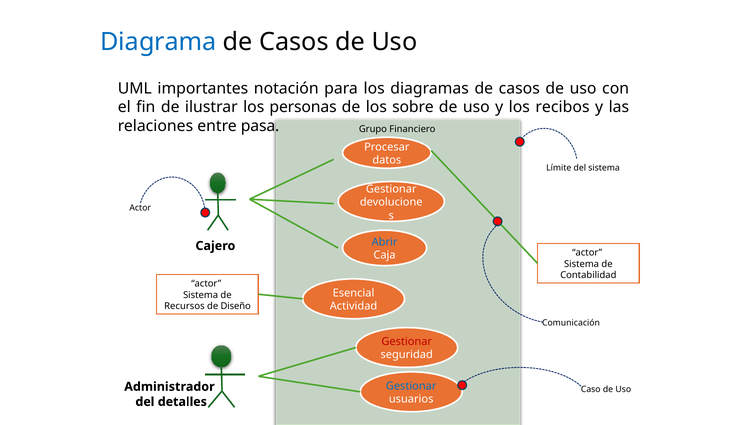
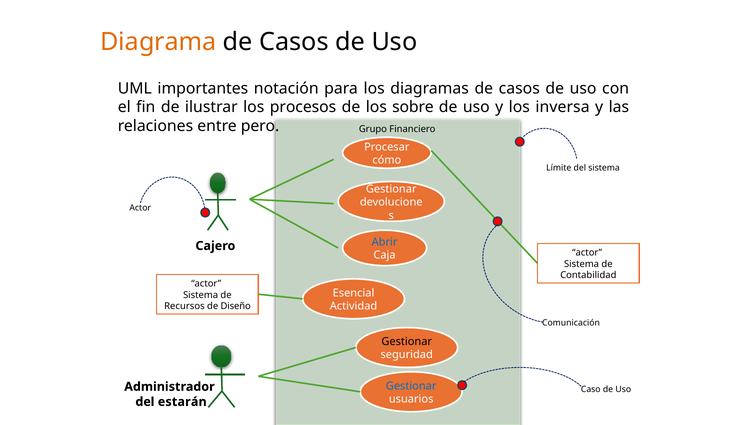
Diagrama colour: blue -> orange
personas: personas -> procesos
recibos: recibos -> inversa
pasa: pasa -> pero
datos: datos -> cómo
Gestionar at (407, 342) colour: red -> black
detalles: detalles -> estarán
